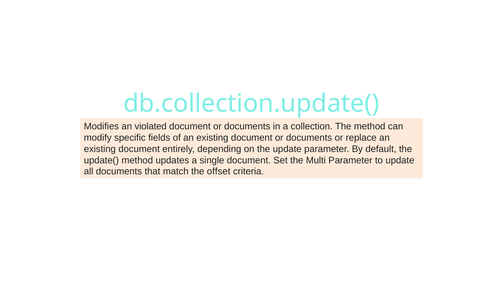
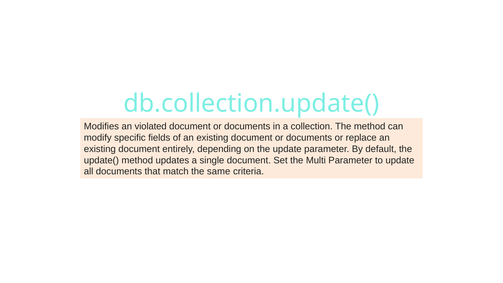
offset: offset -> same
